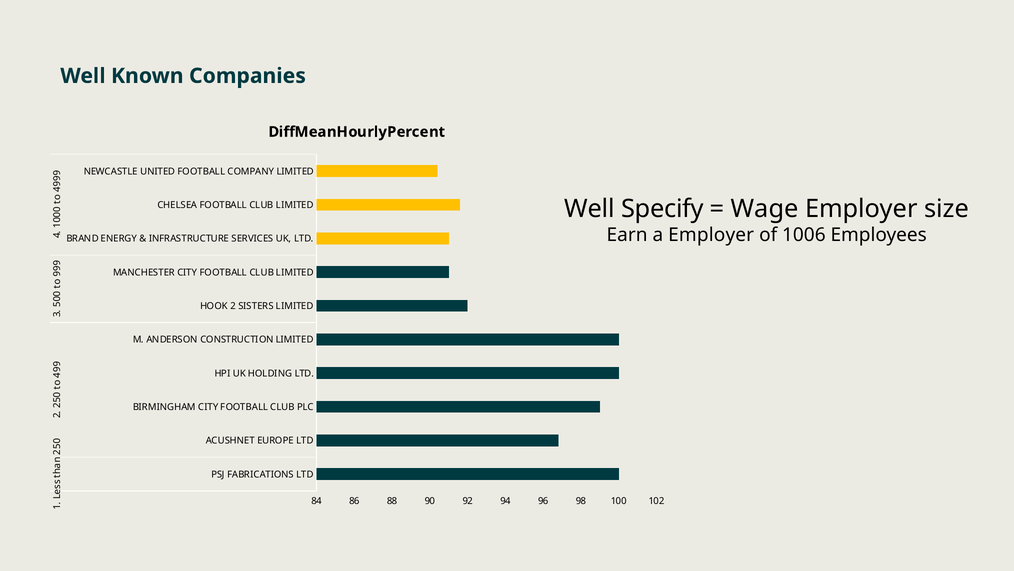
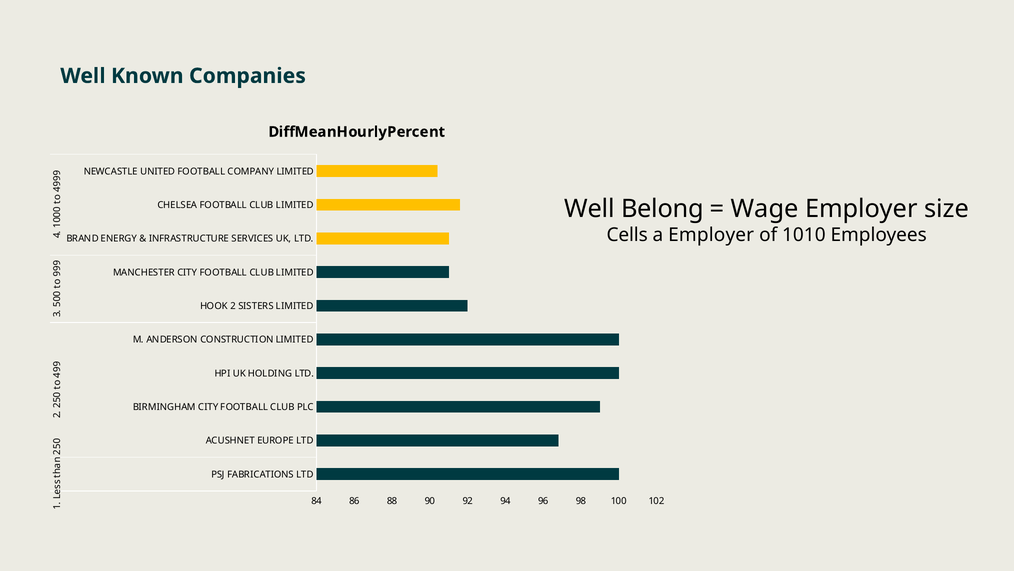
Specify: Specify -> Belong
Earn: Earn -> Cells
1006: 1006 -> 1010
